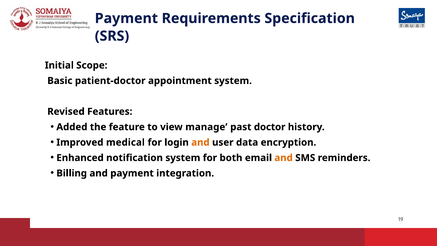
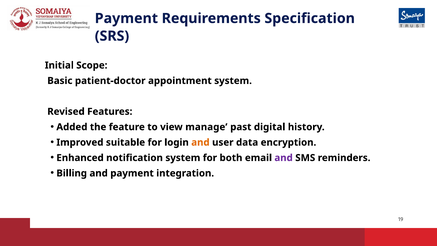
doctor: doctor -> digital
medical: medical -> suitable
and at (284, 158) colour: orange -> purple
